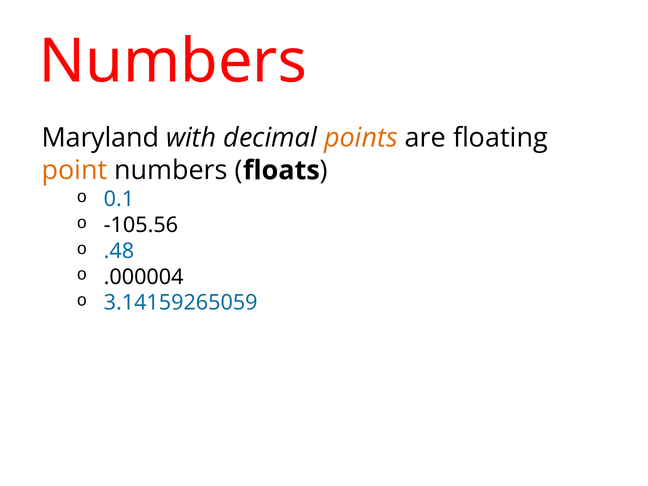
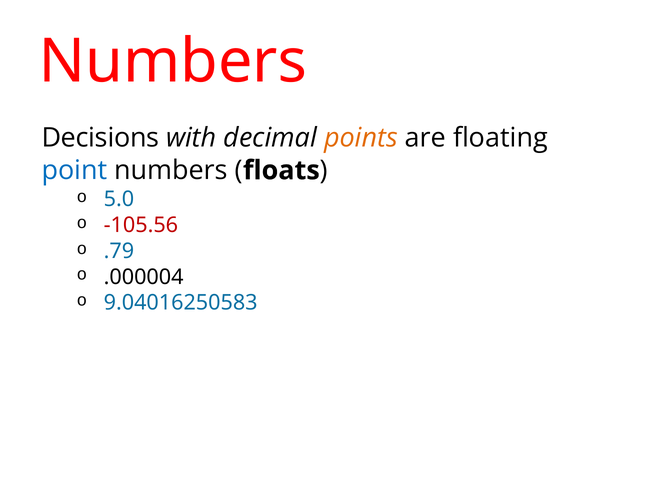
Maryland: Maryland -> Decisions
point colour: orange -> blue
0.1: 0.1 -> 5.0
-105.56 colour: black -> red
.48: .48 -> .79
3.14159265059: 3.14159265059 -> 9.04016250583
